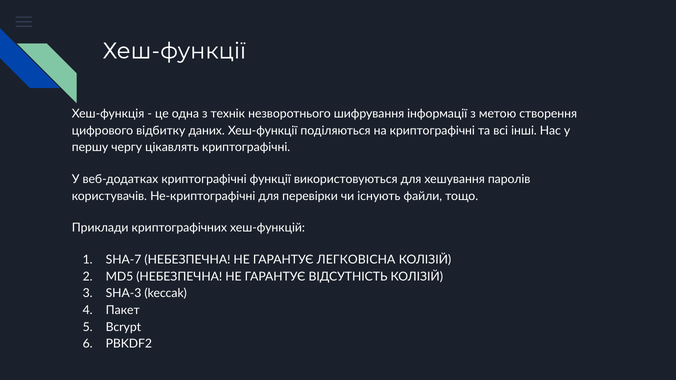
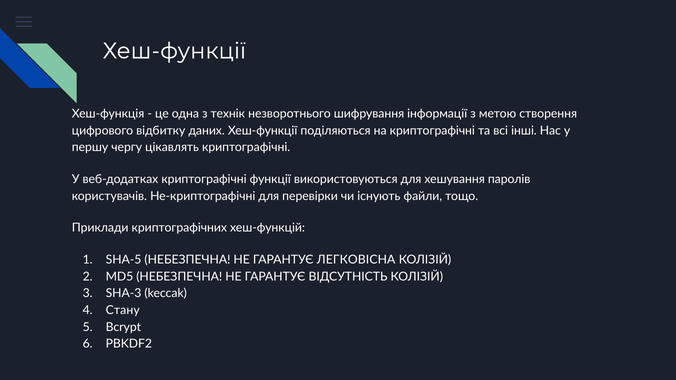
SHA-7: SHA-7 -> SHA-5
Пакет: Пакет -> Стану
